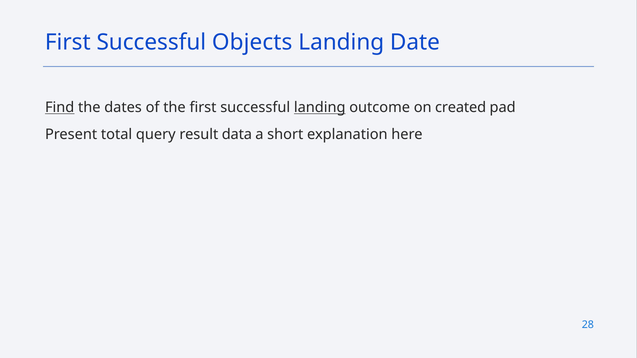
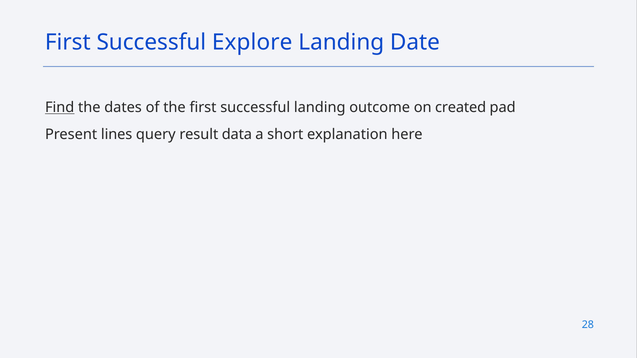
Objects: Objects -> Explore
landing at (320, 108) underline: present -> none
total: total -> lines
